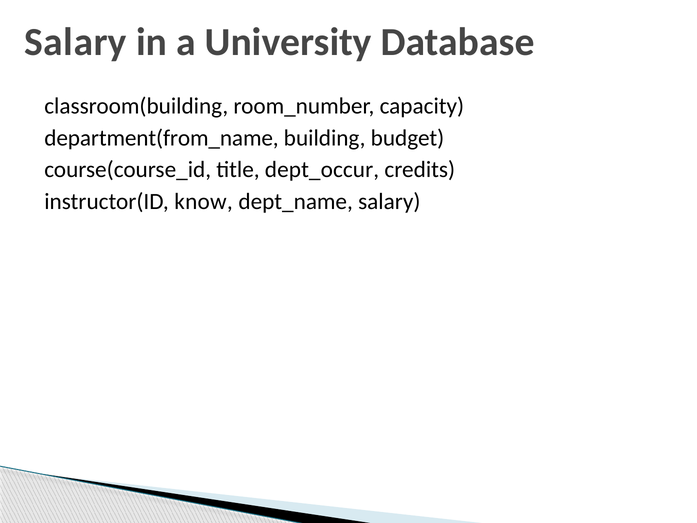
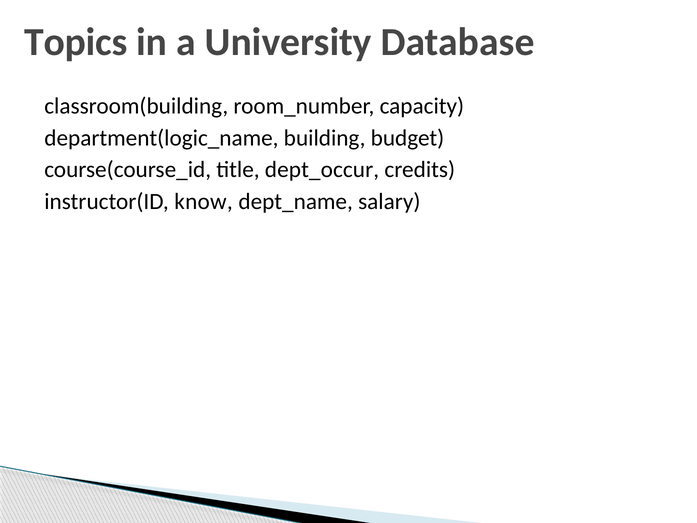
Salary at (76, 42): Salary -> Topics
department(from_name: department(from_name -> department(logic_name
